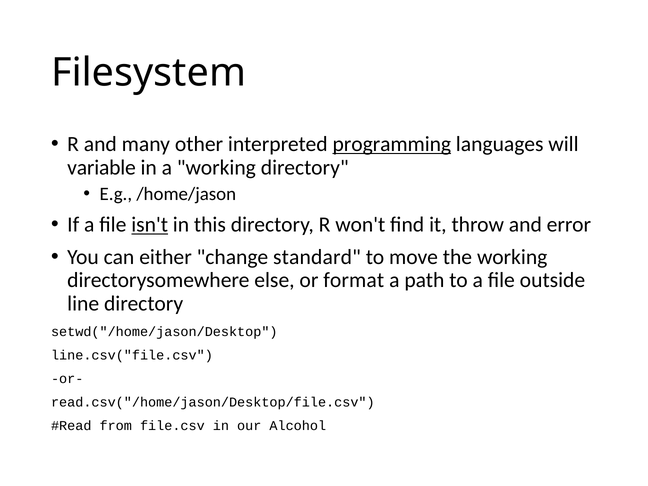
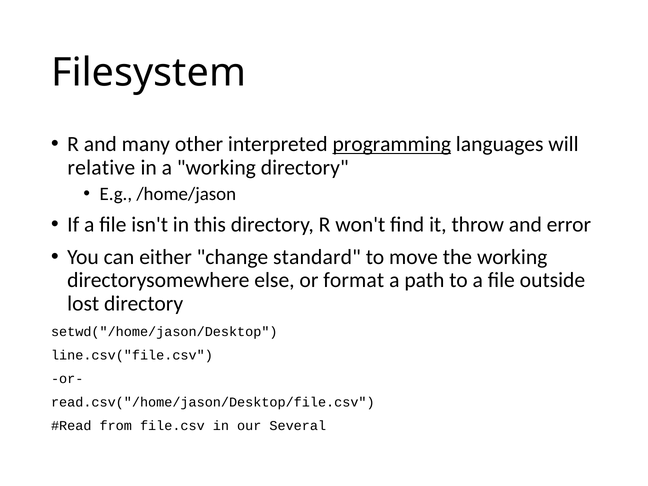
variable: variable -> relative
isn't underline: present -> none
line: line -> lost
Alcohol: Alcohol -> Several
